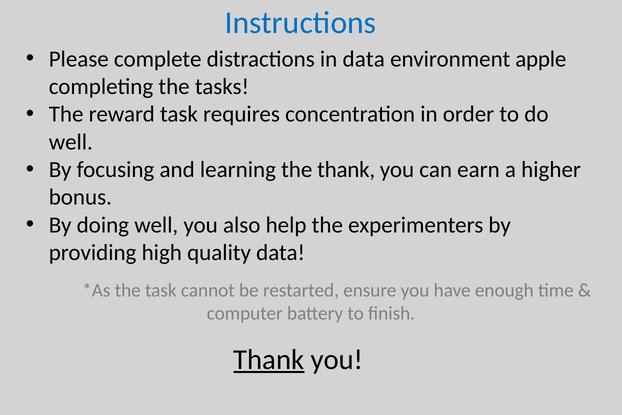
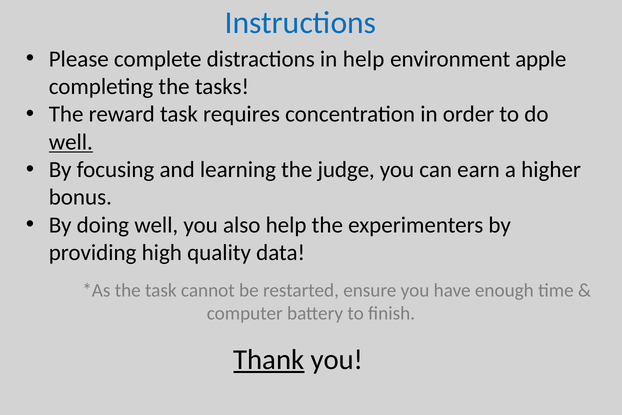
in data: data -> help
well at (71, 142) underline: none -> present
the thank: thank -> judge
